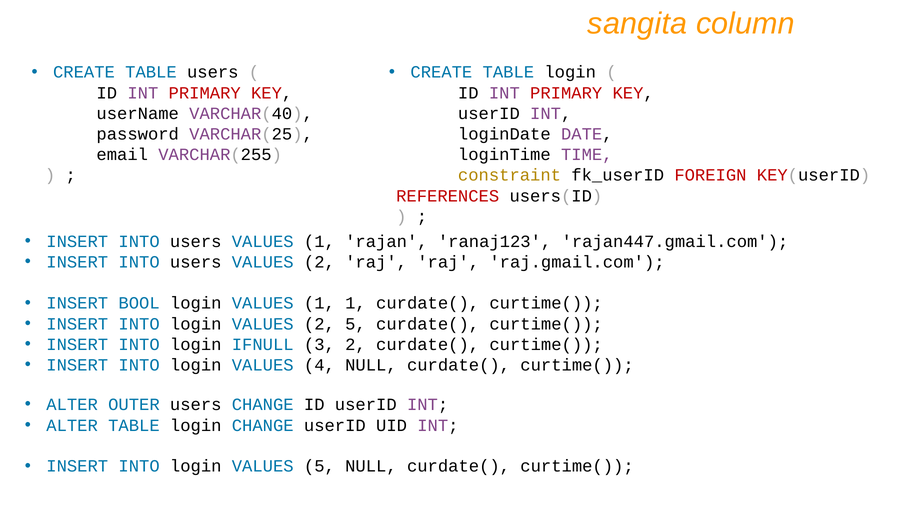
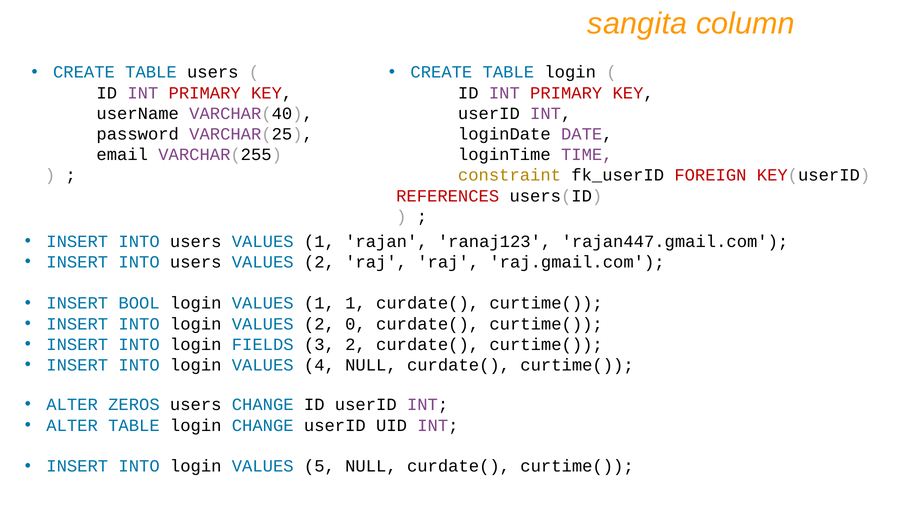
2 5: 5 -> 0
IFNULL: IFNULL -> FIELDS
OUTER: OUTER -> ZEROS
